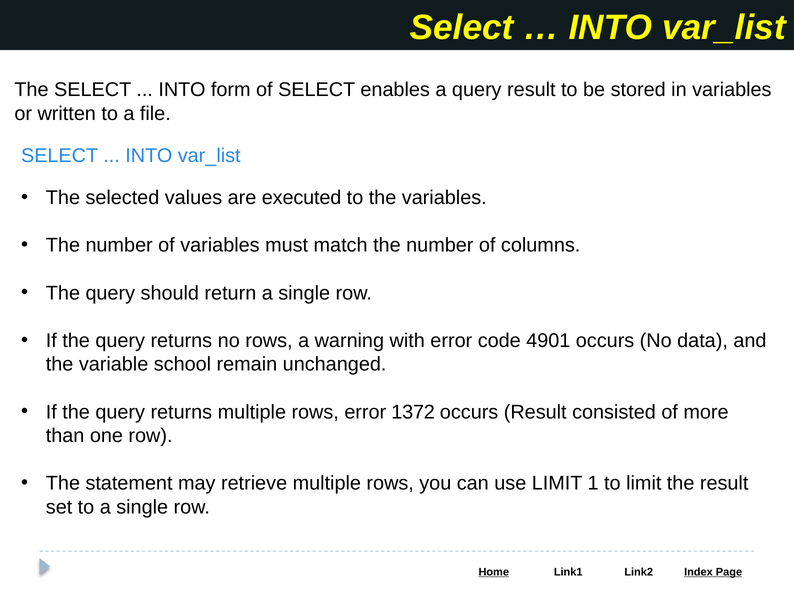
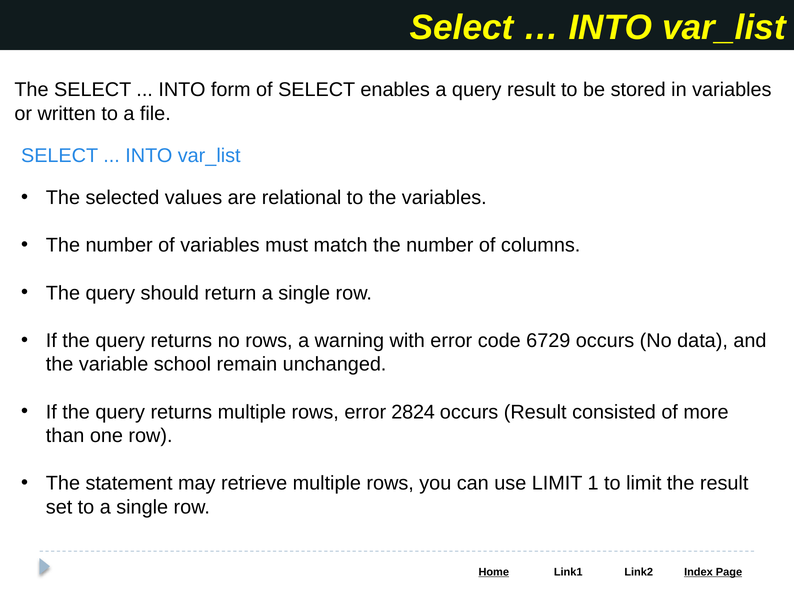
executed: executed -> relational
4901: 4901 -> 6729
1372: 1372 -> 2824
